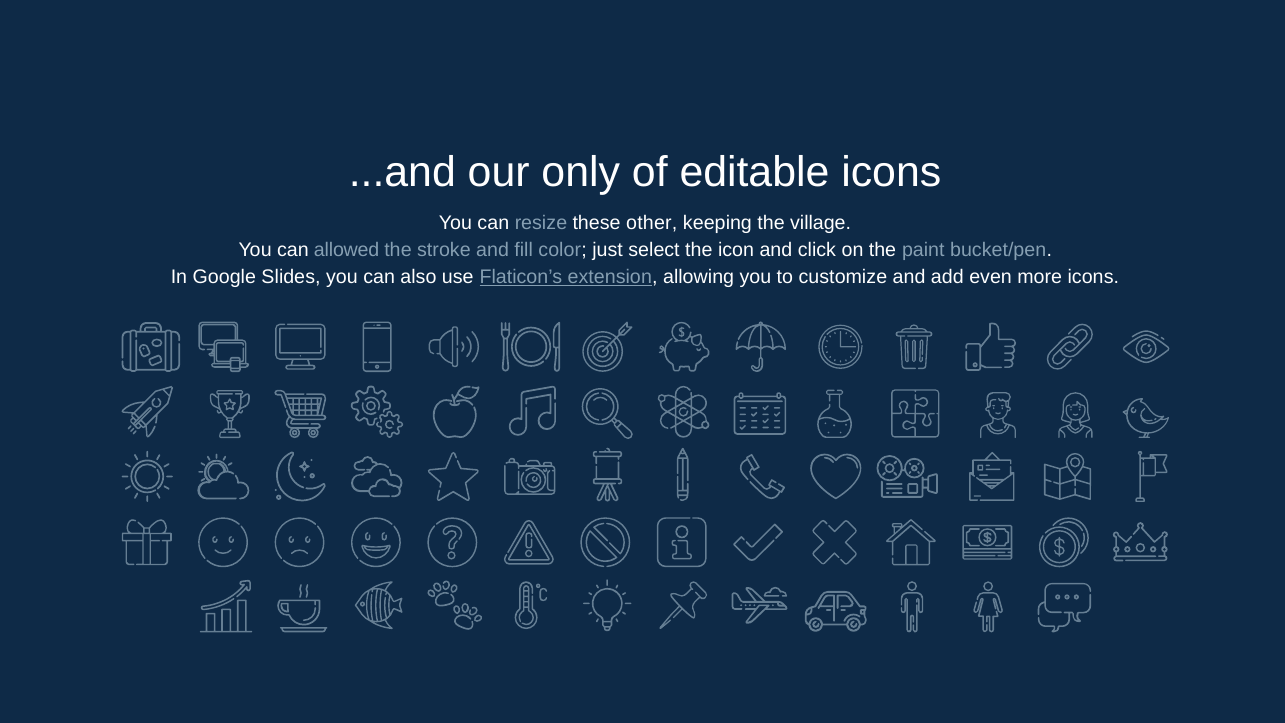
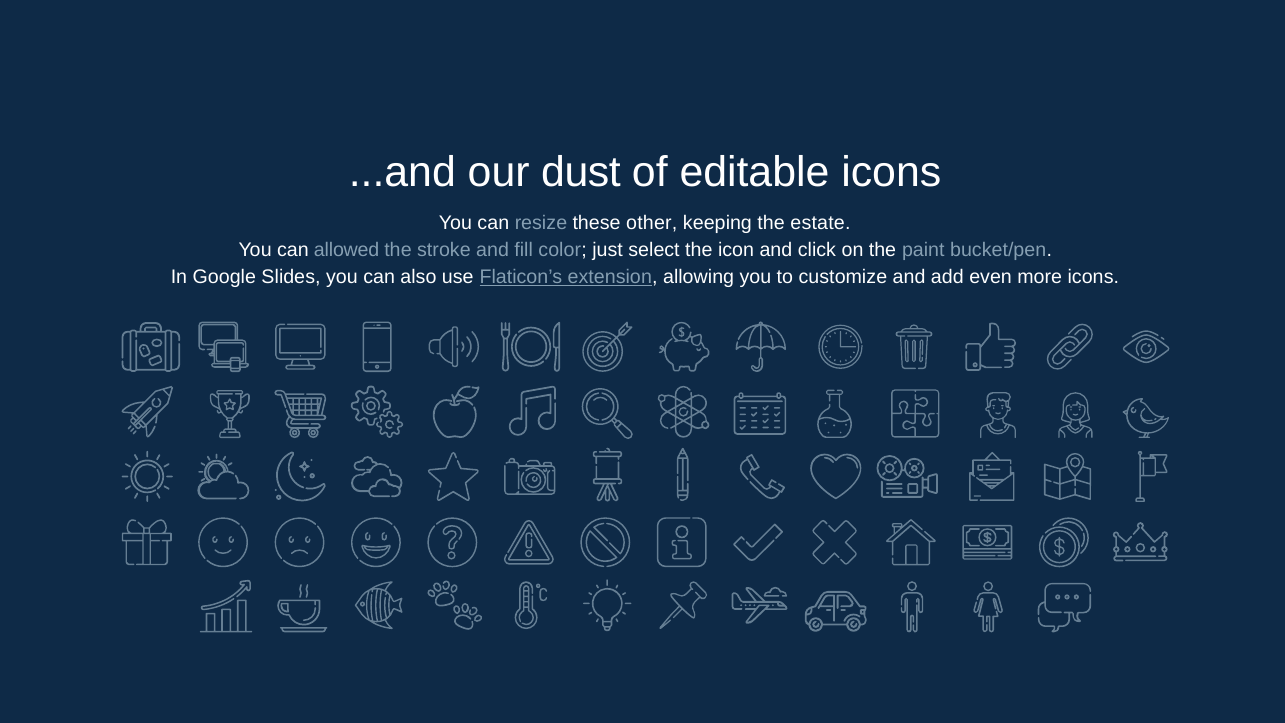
only: only -> dust
village: village -> estate
